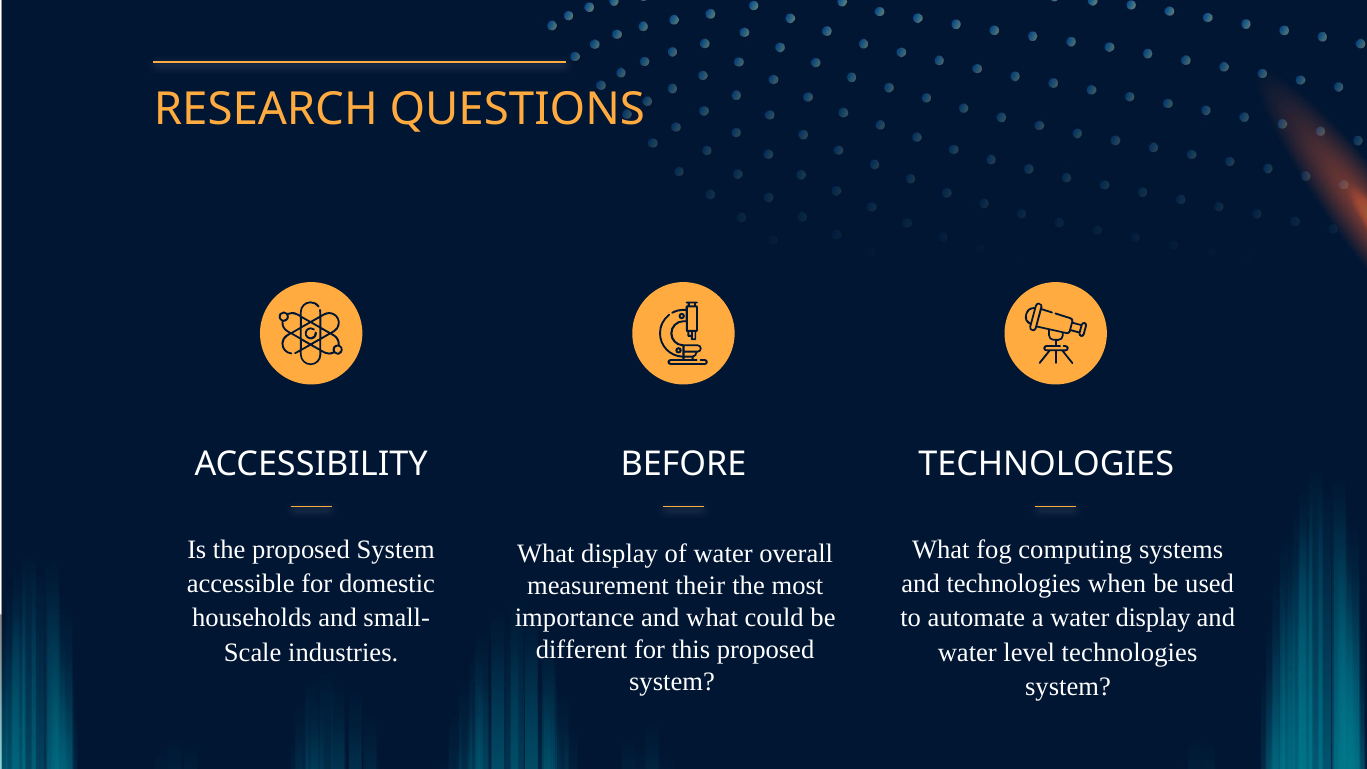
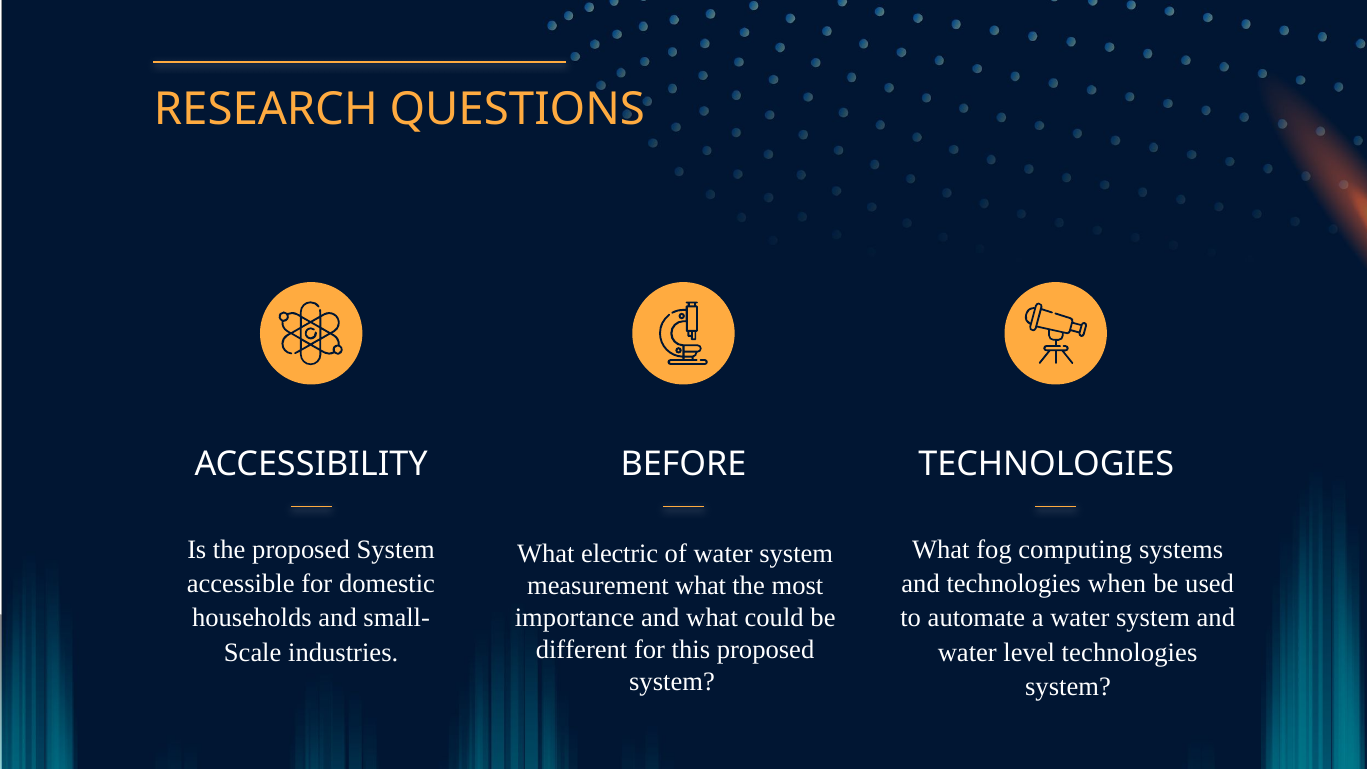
What display: display -> electric
of water overall: overall -> system
measurement their: their -> what
a water display: display -> system
